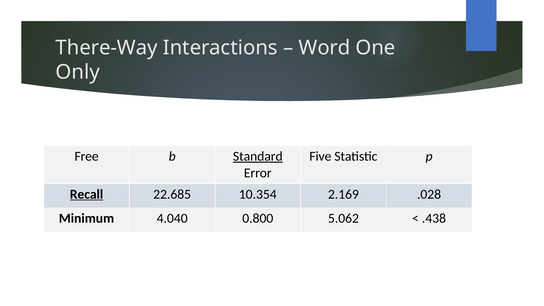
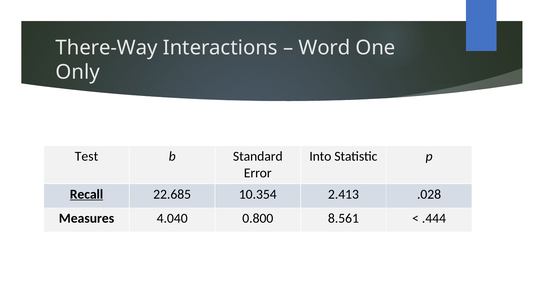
Free: Free -> Test
Standard underline: present -> none
Five: Five -> Into
2.169: 2.169 -> 2.413
Minimum: Minimum -> Measures
5.062: 5.062 -> 8.561
.438: .438 -> .444
